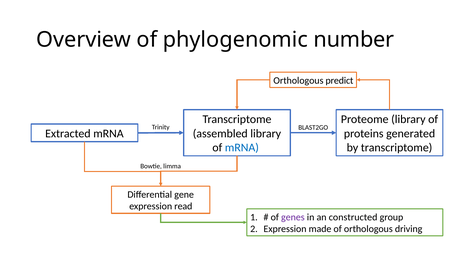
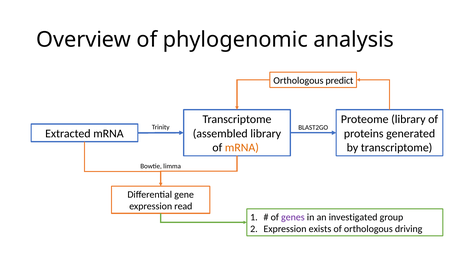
number: number -> analysis
mRNA at (242, 148) colour: blue -> orange
constructed: constructed -> investigated
made: made -> exists
